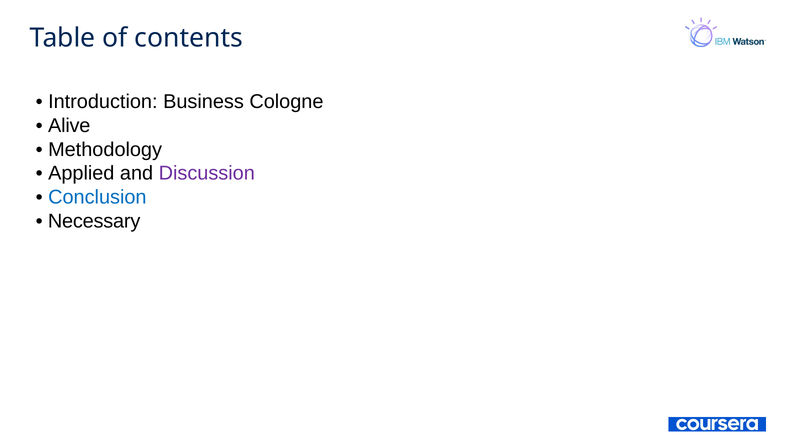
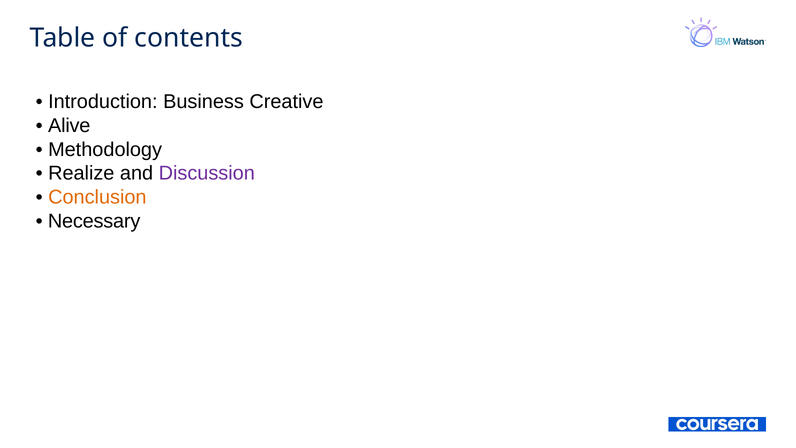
Cologne: Cologne -> Creative
Applied: Applied -> Realize
Conclusion colour: blue -> orange
